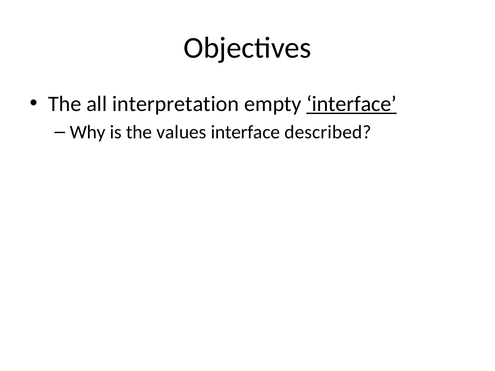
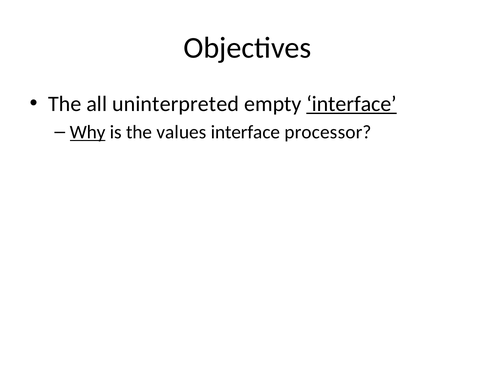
interpretation: interpretation -> uninterpreted
Why underline: none -> present
described: described -> processor
